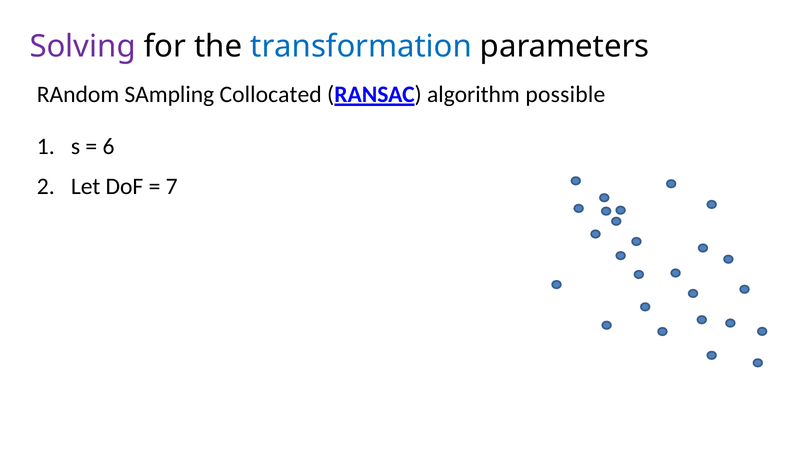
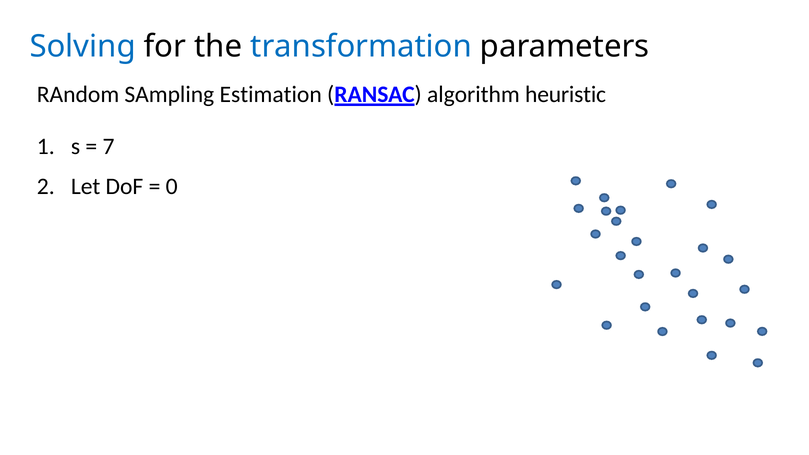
Solving colour: purple -> blue
Collocated: Collocated -> Estimation
possible: possible -> heuristic
6: 6 -> 7
7: 7 -> 0
